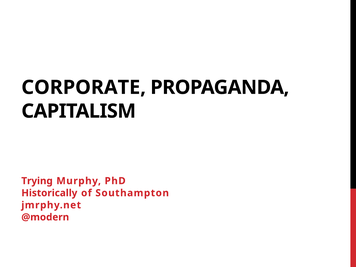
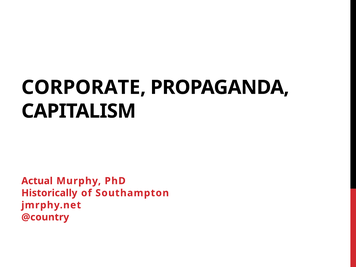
Trying: Trying -> Actual
@modern: @modern -> @country
